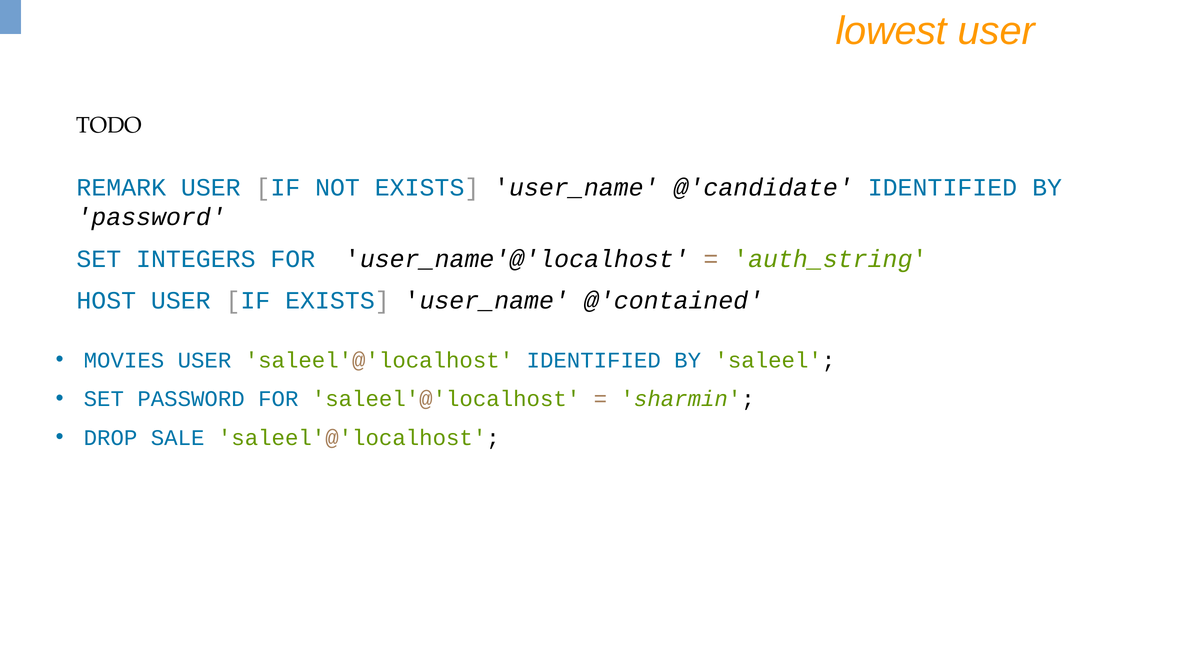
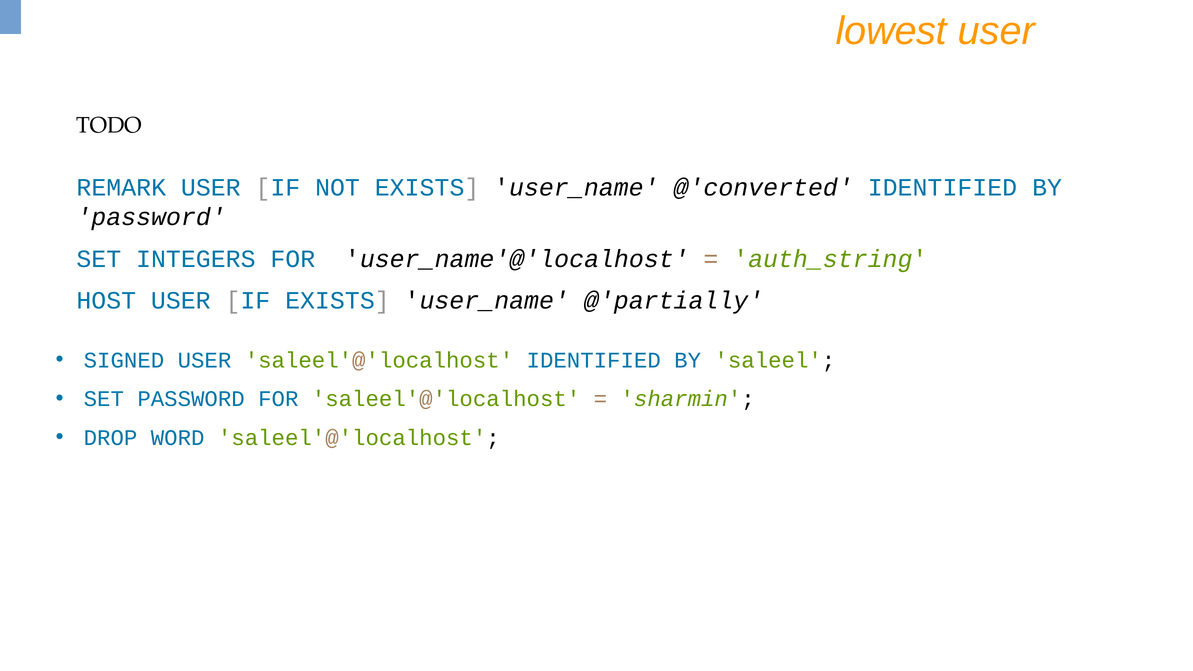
@'candidate: @'candidate -> @'converted
@'contained: @'contained -> @'partially
MOVIES: MOVIES -> SIGNED
SALE: SALE -> WORD
